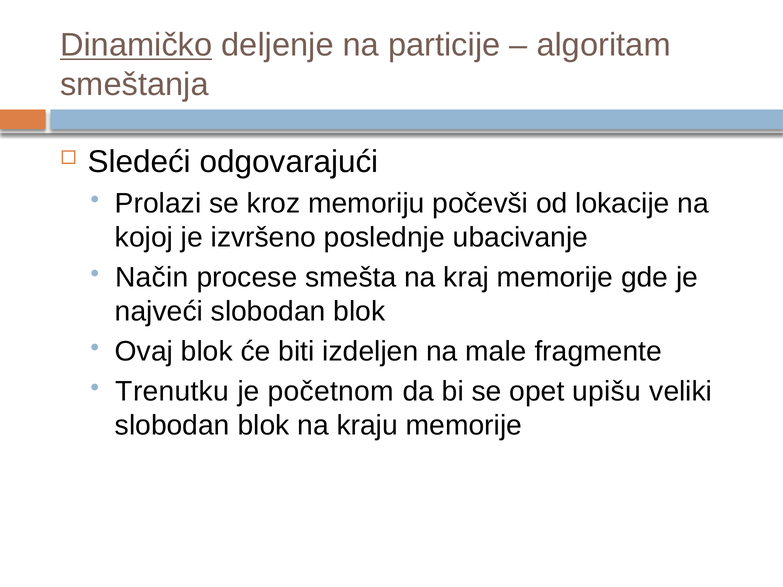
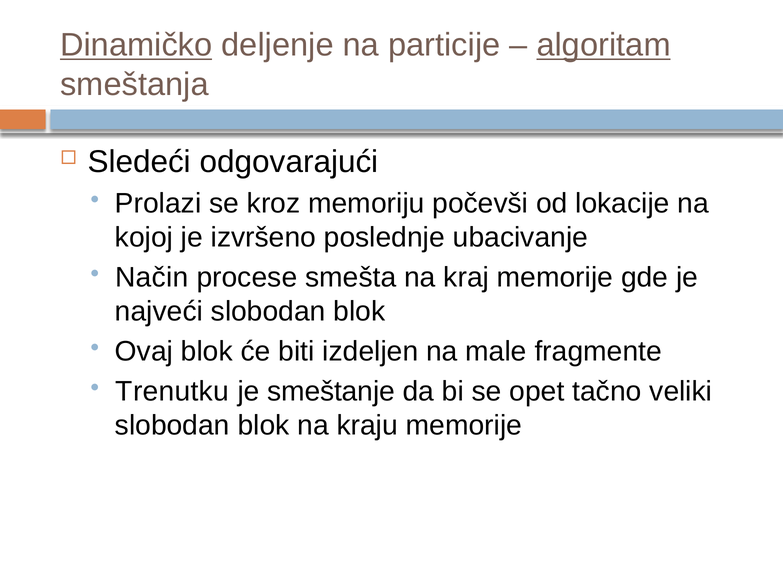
algoritam underline: none -> present
početnom: početnom -> smeštanje
upišu: upišu -> tačno
